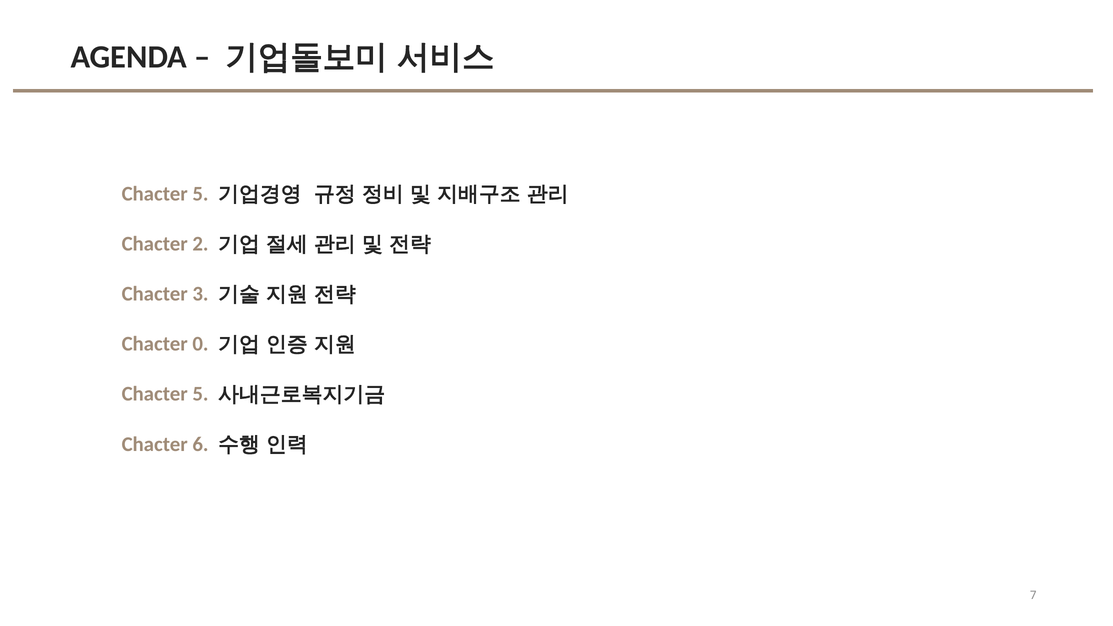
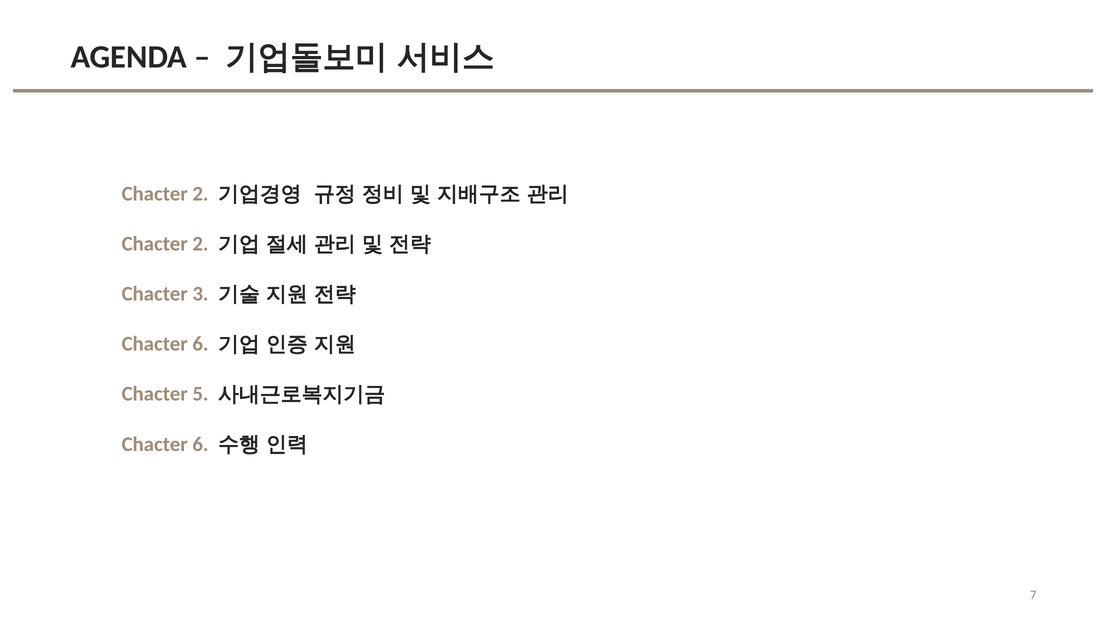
5 at (200, 194): 5 -> 2
0 at (200, 344): 0 -> 6
